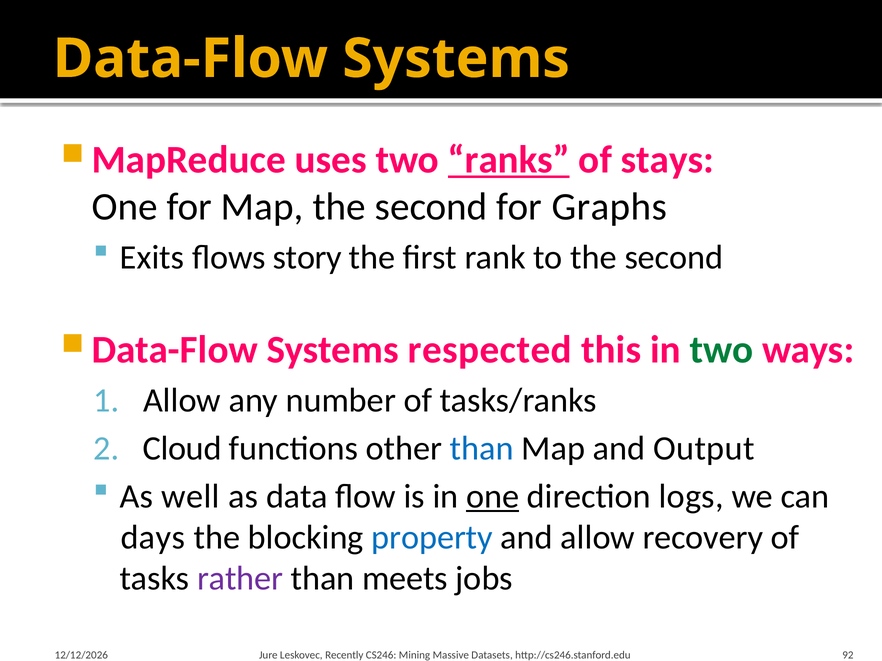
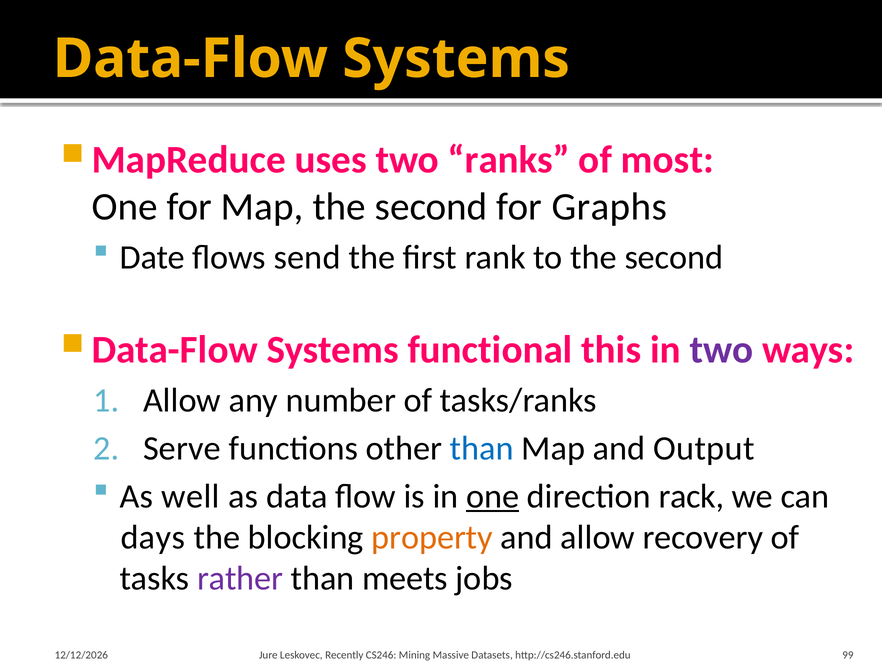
ranks underline: present -> none
stays: stays -> most
Exits: Exits -> Date
story: story -> send
respected: respected -> functional
two at (721, 350) colour: green -> purple
Cloud: Cloud -> Serve
logs: logs -> rack
property colour: blue -> orange
92: 92 -> 99
